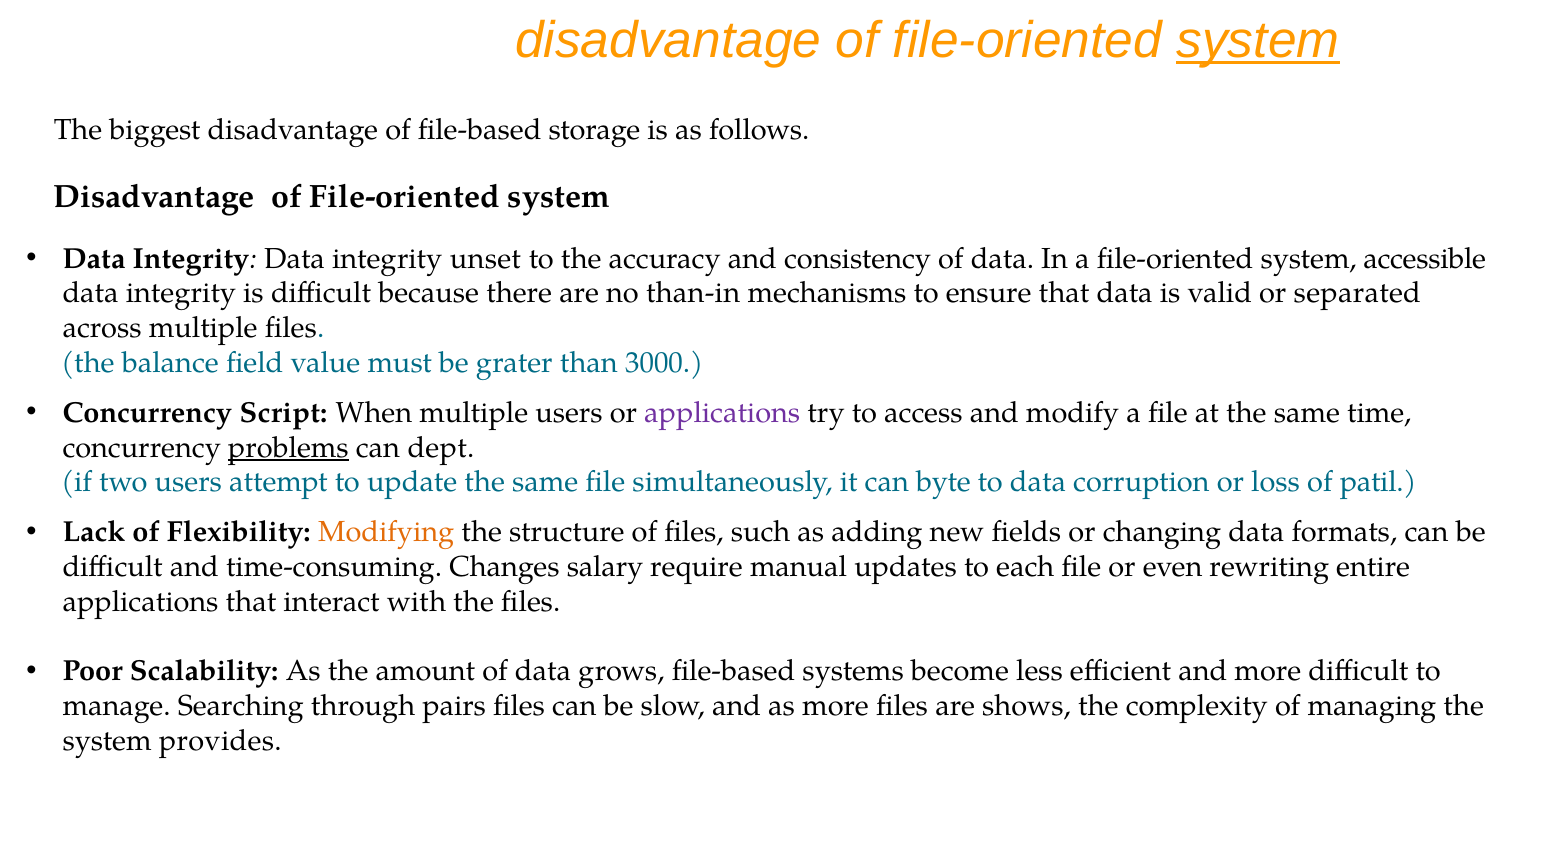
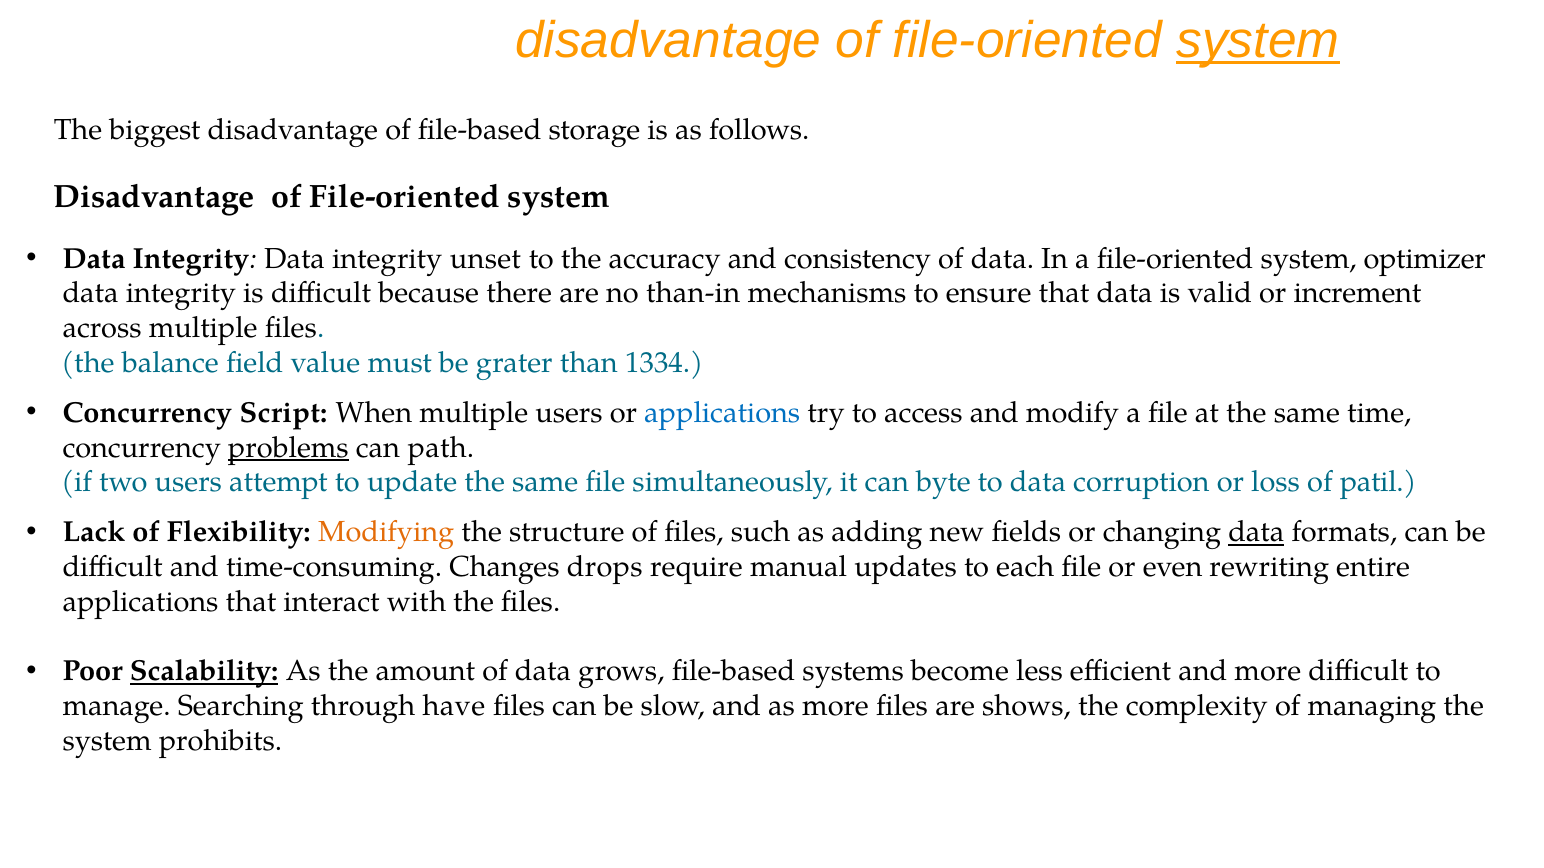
accessible: accessible -> optimizer
separated: separated -> increment
3000: 3000 -> 1334
applications at (722, 413) colour: purple -> blue
dept: dept -> path
data at (1256, 533) underline: none -> present
salary: salary -> drops
Scalability underline: none -> present
pairs: pairs -> have
provides: provides -> prohibits
